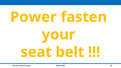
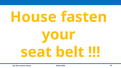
Power at (33, 17): Power -> House
